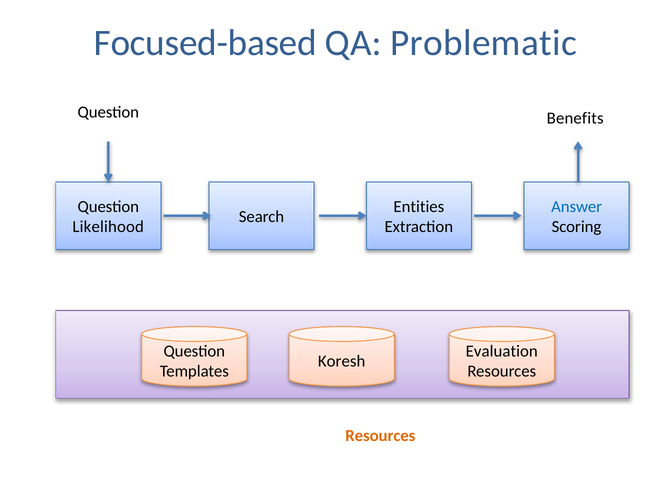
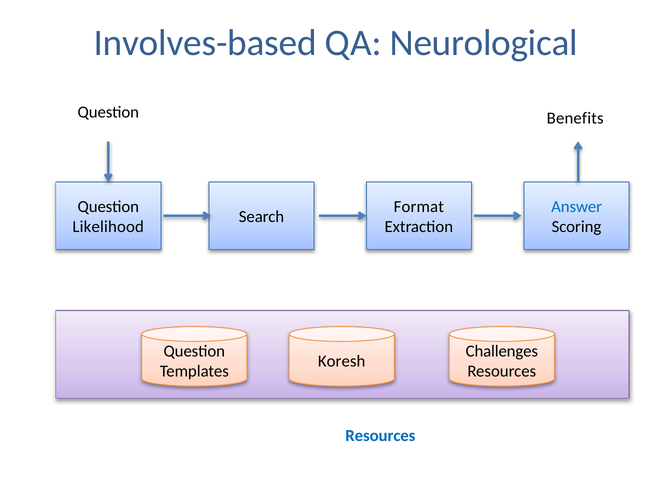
Focused-based: Focused-based -> Involves-based
Problematic: Problematic -> Neurological
Entities: Entities -> Format
Evaluation: Evaluation -> Challenges
Resources at (380, 436) colour: orange -> blue
